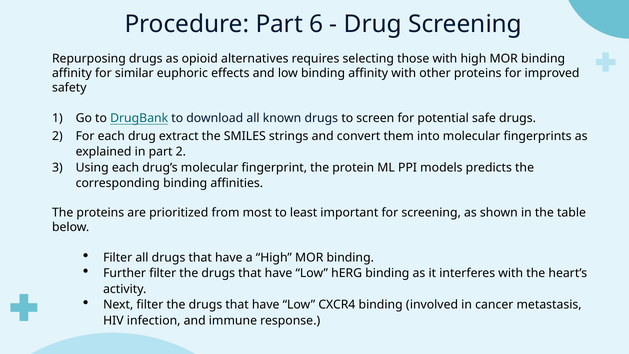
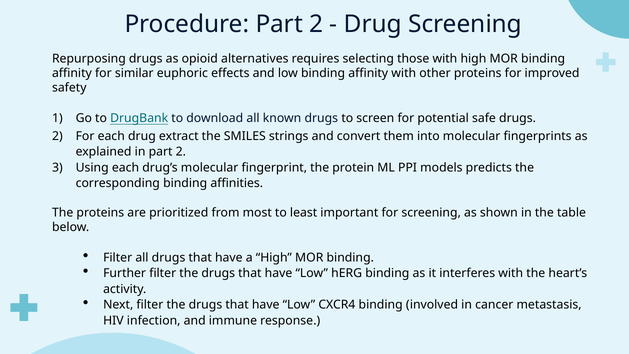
Procedure Part 6: 6 -> 2
